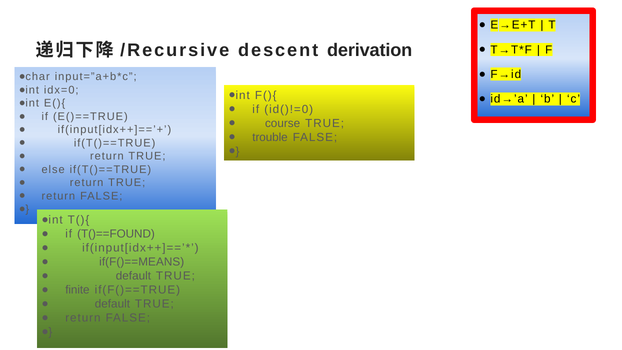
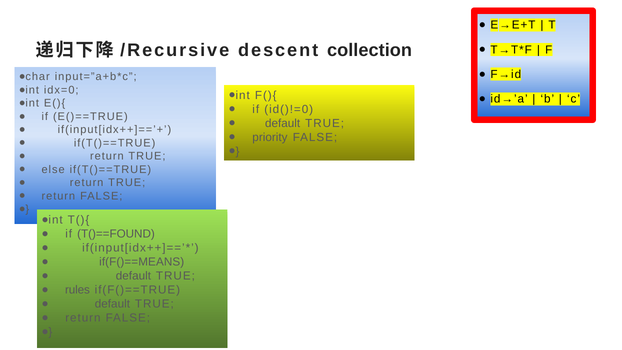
derivation: derivation -> collection
course at (283, 123): course -> default
trouble: trouble -> priority
finite: finite -> rules
